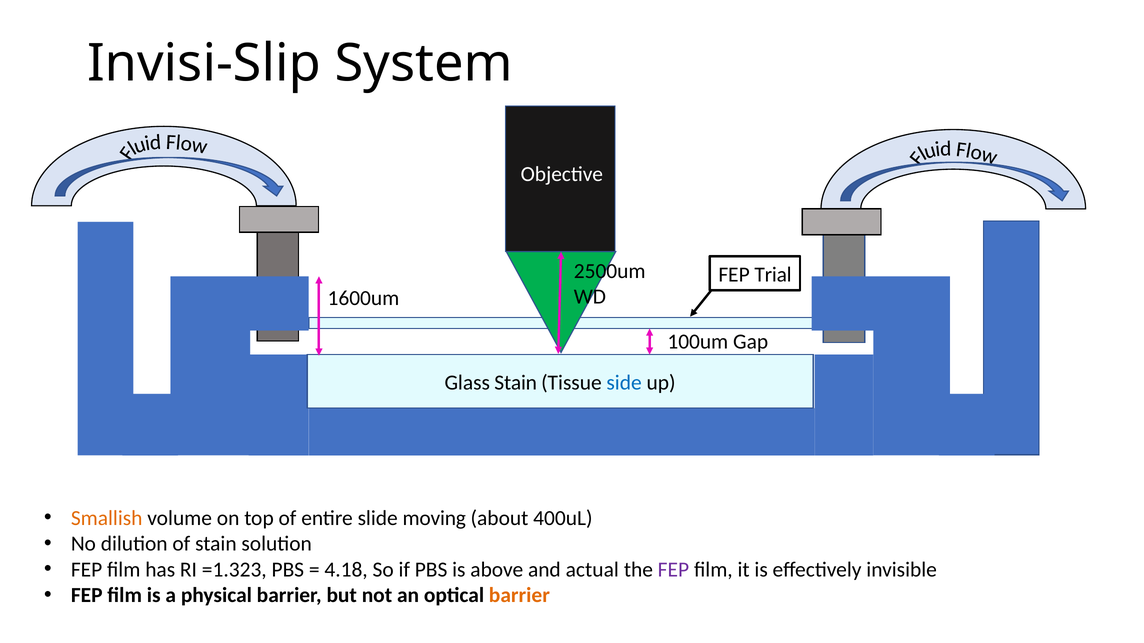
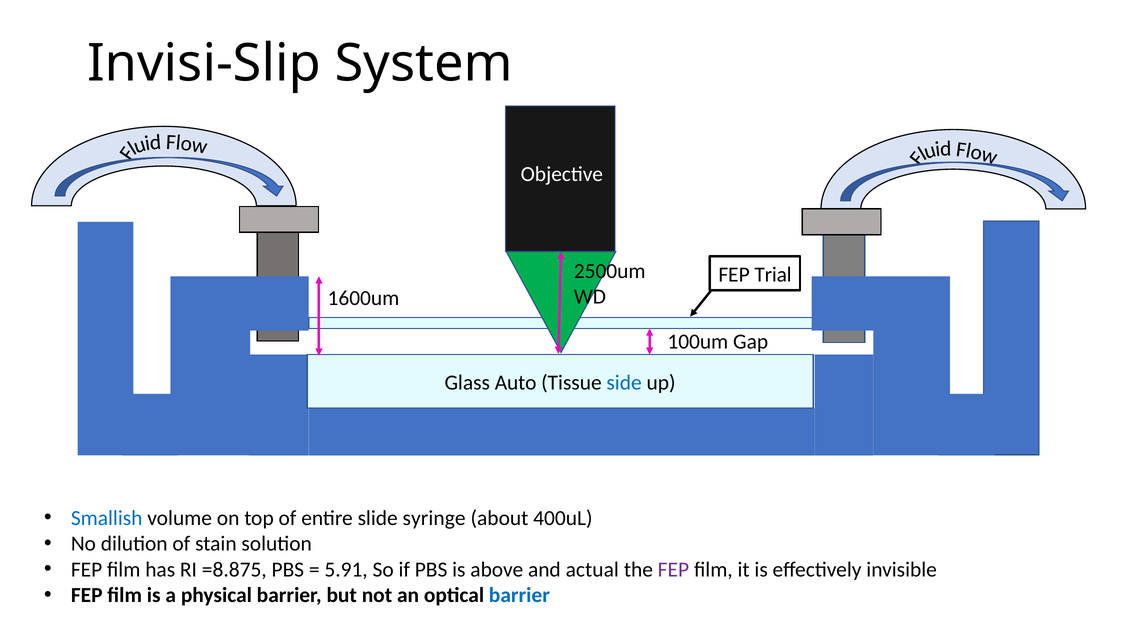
Glass Stain: Stain -> Auto
Smallish colour: orange -> blue
moving: moving -> syringe
=1.323: =1.323 -> =8.875
4.18: 4.18 -> 5.91
barrier at (519, 596) colour: orange -> blue
